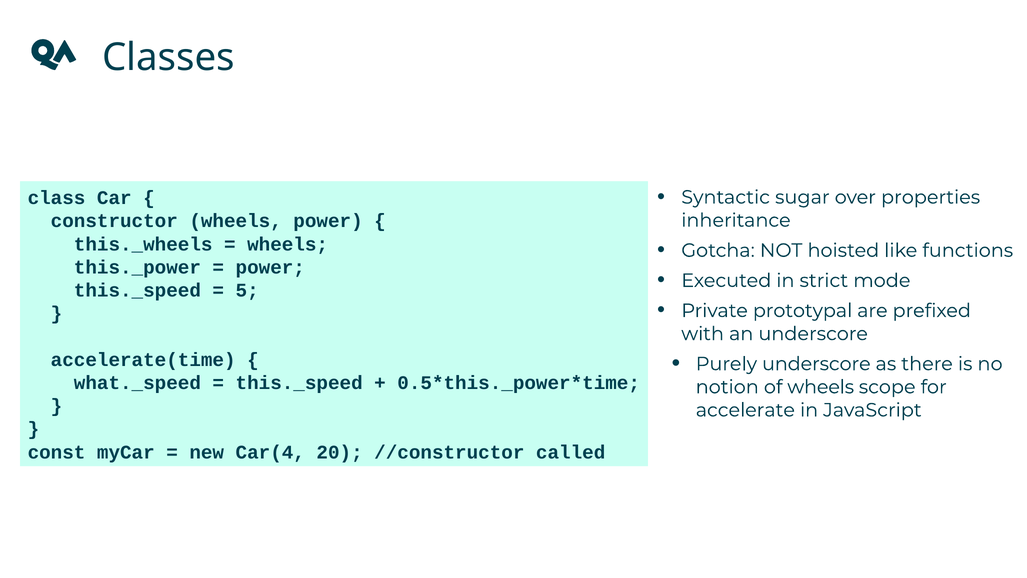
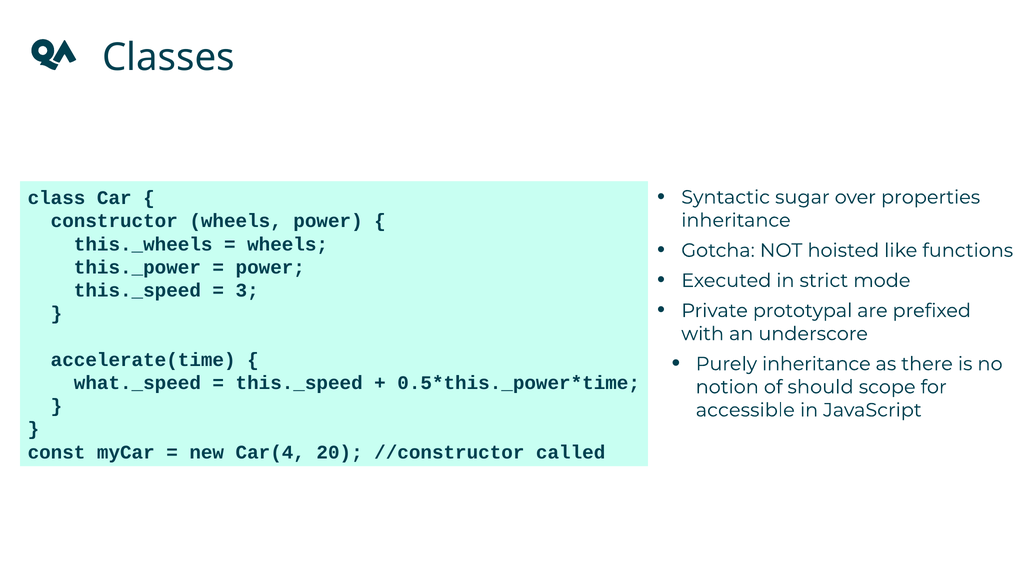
5: 5 -> 3
Purely underscore: underscore -> inheritance
of wheels: wheels -> should
accelerate: accelerate -> accessible
